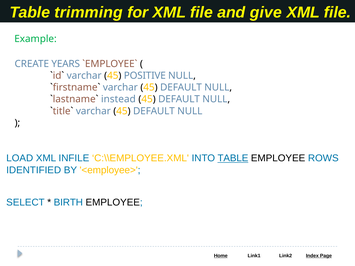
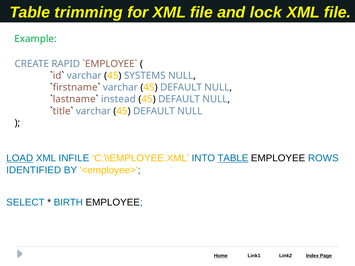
give: give -> lock
YEARS: YEARS -> RAPID
POSITIVE: POSITIVE -> SYSTEMS
LOAD underline: none -> present
